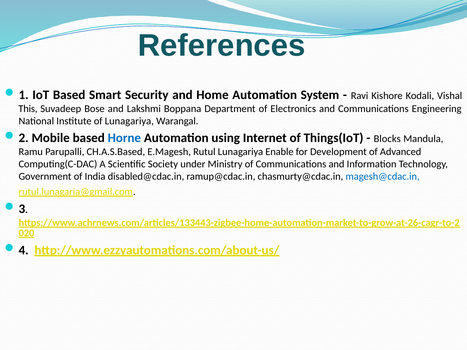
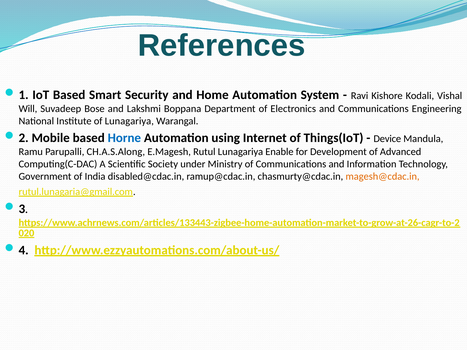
This: This -> Will
Blocks: Blocks -> Device
CH.A.S.Based: CH.A.S.Based -> CH.A.S.Along
magesh@cdac.in colour: blue -> orange
